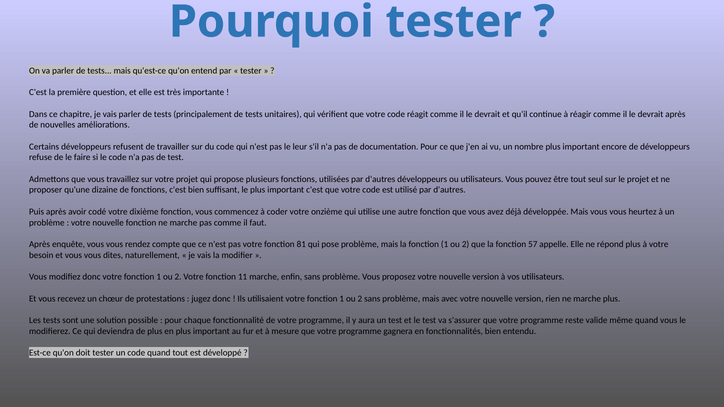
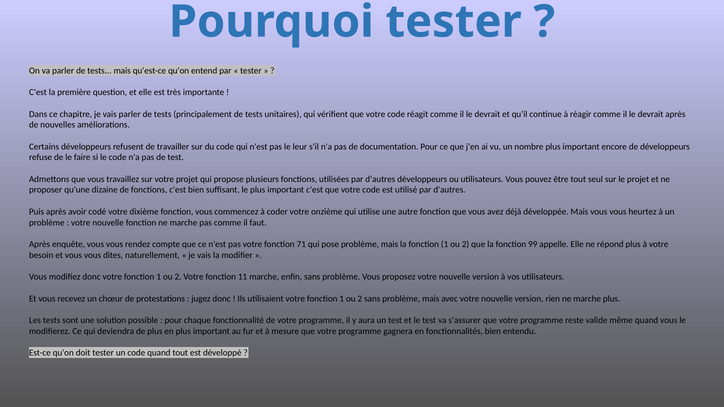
81: 81 -> 71
57: 57 -> 99
